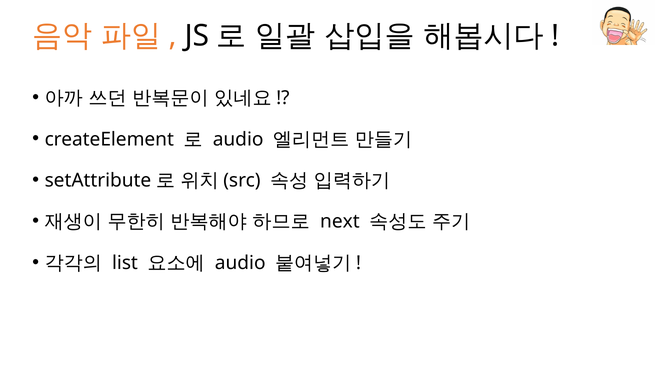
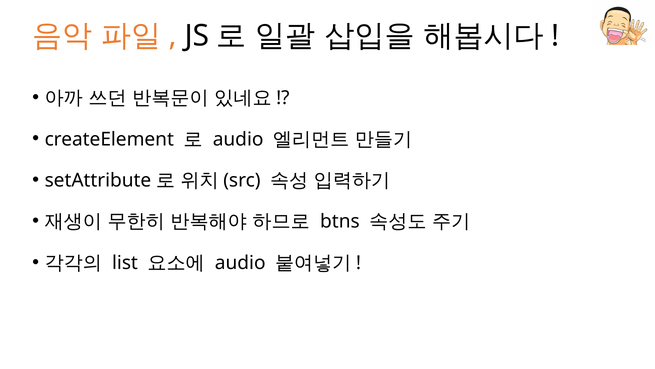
next: next -> btns
